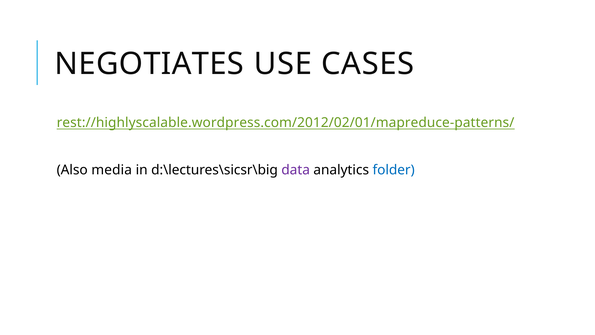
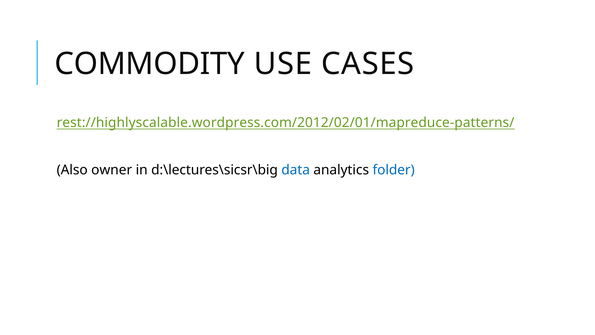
NEGOTIATES: NEGOTIATES -> COMMODITY
media: media -> owner
data colour: purple -> blue
